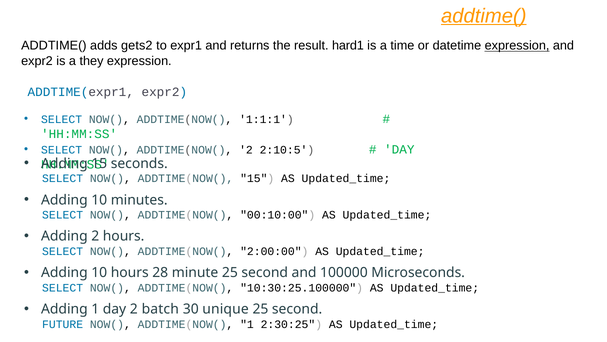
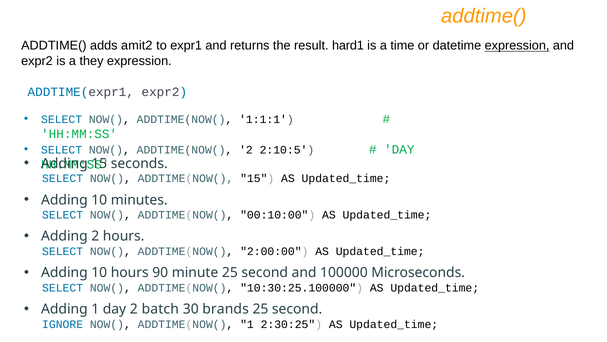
addtime( at (484, 16) underline: present -> none
gets2: gets2 -> amit2
28: 28 -> 90
unique: unique -> brands
FUTURE: FUTURE -> IGNORE
